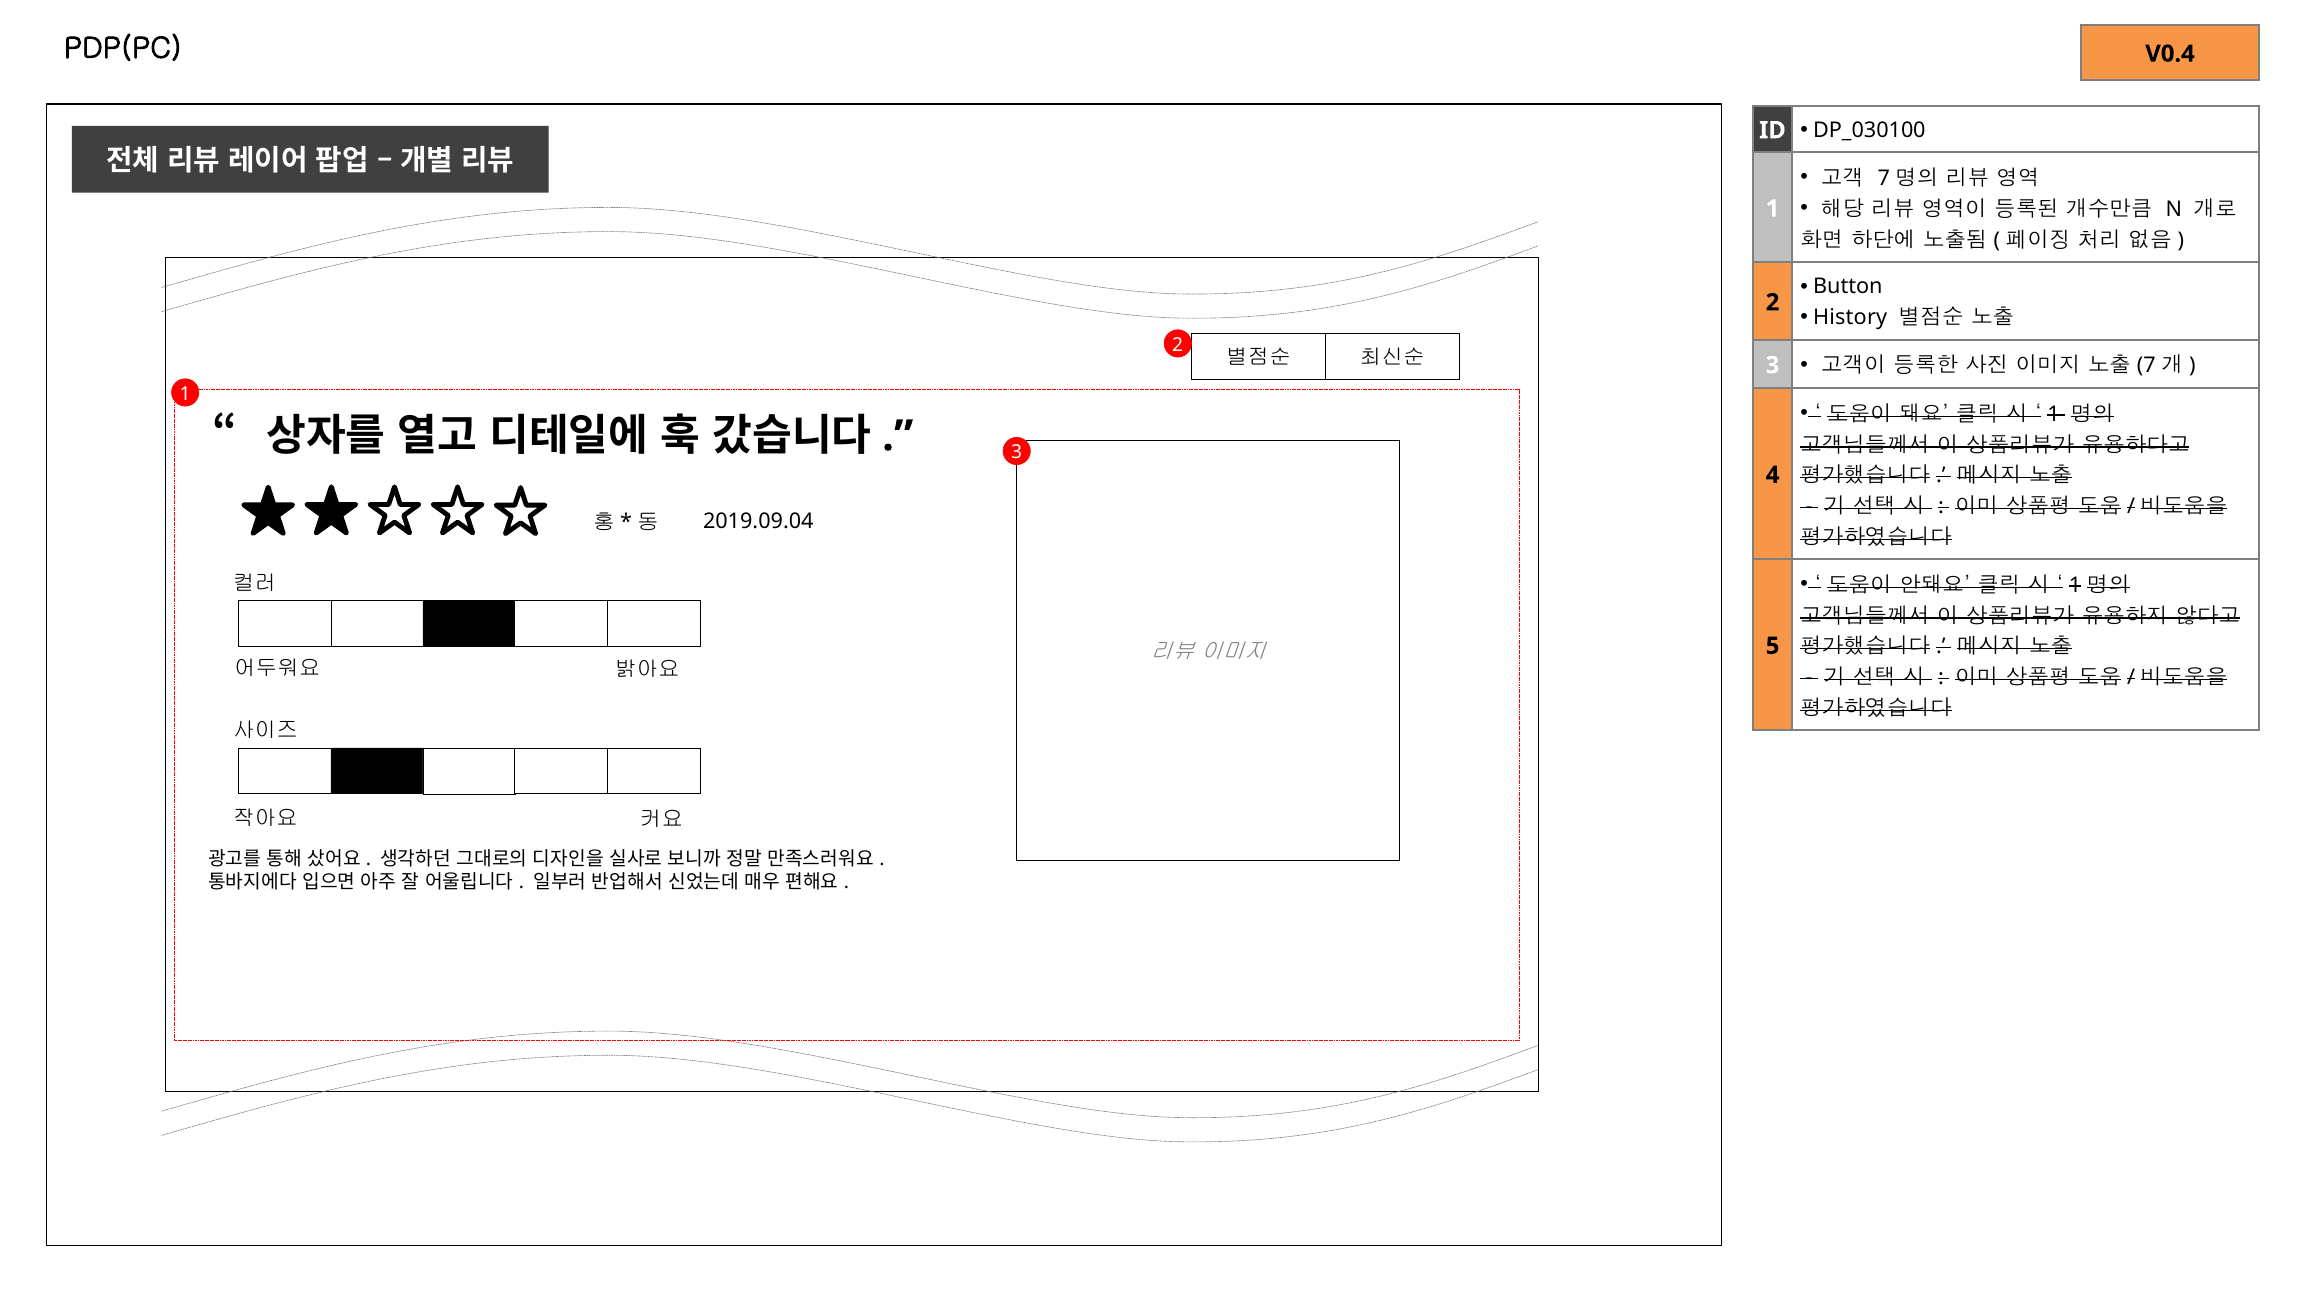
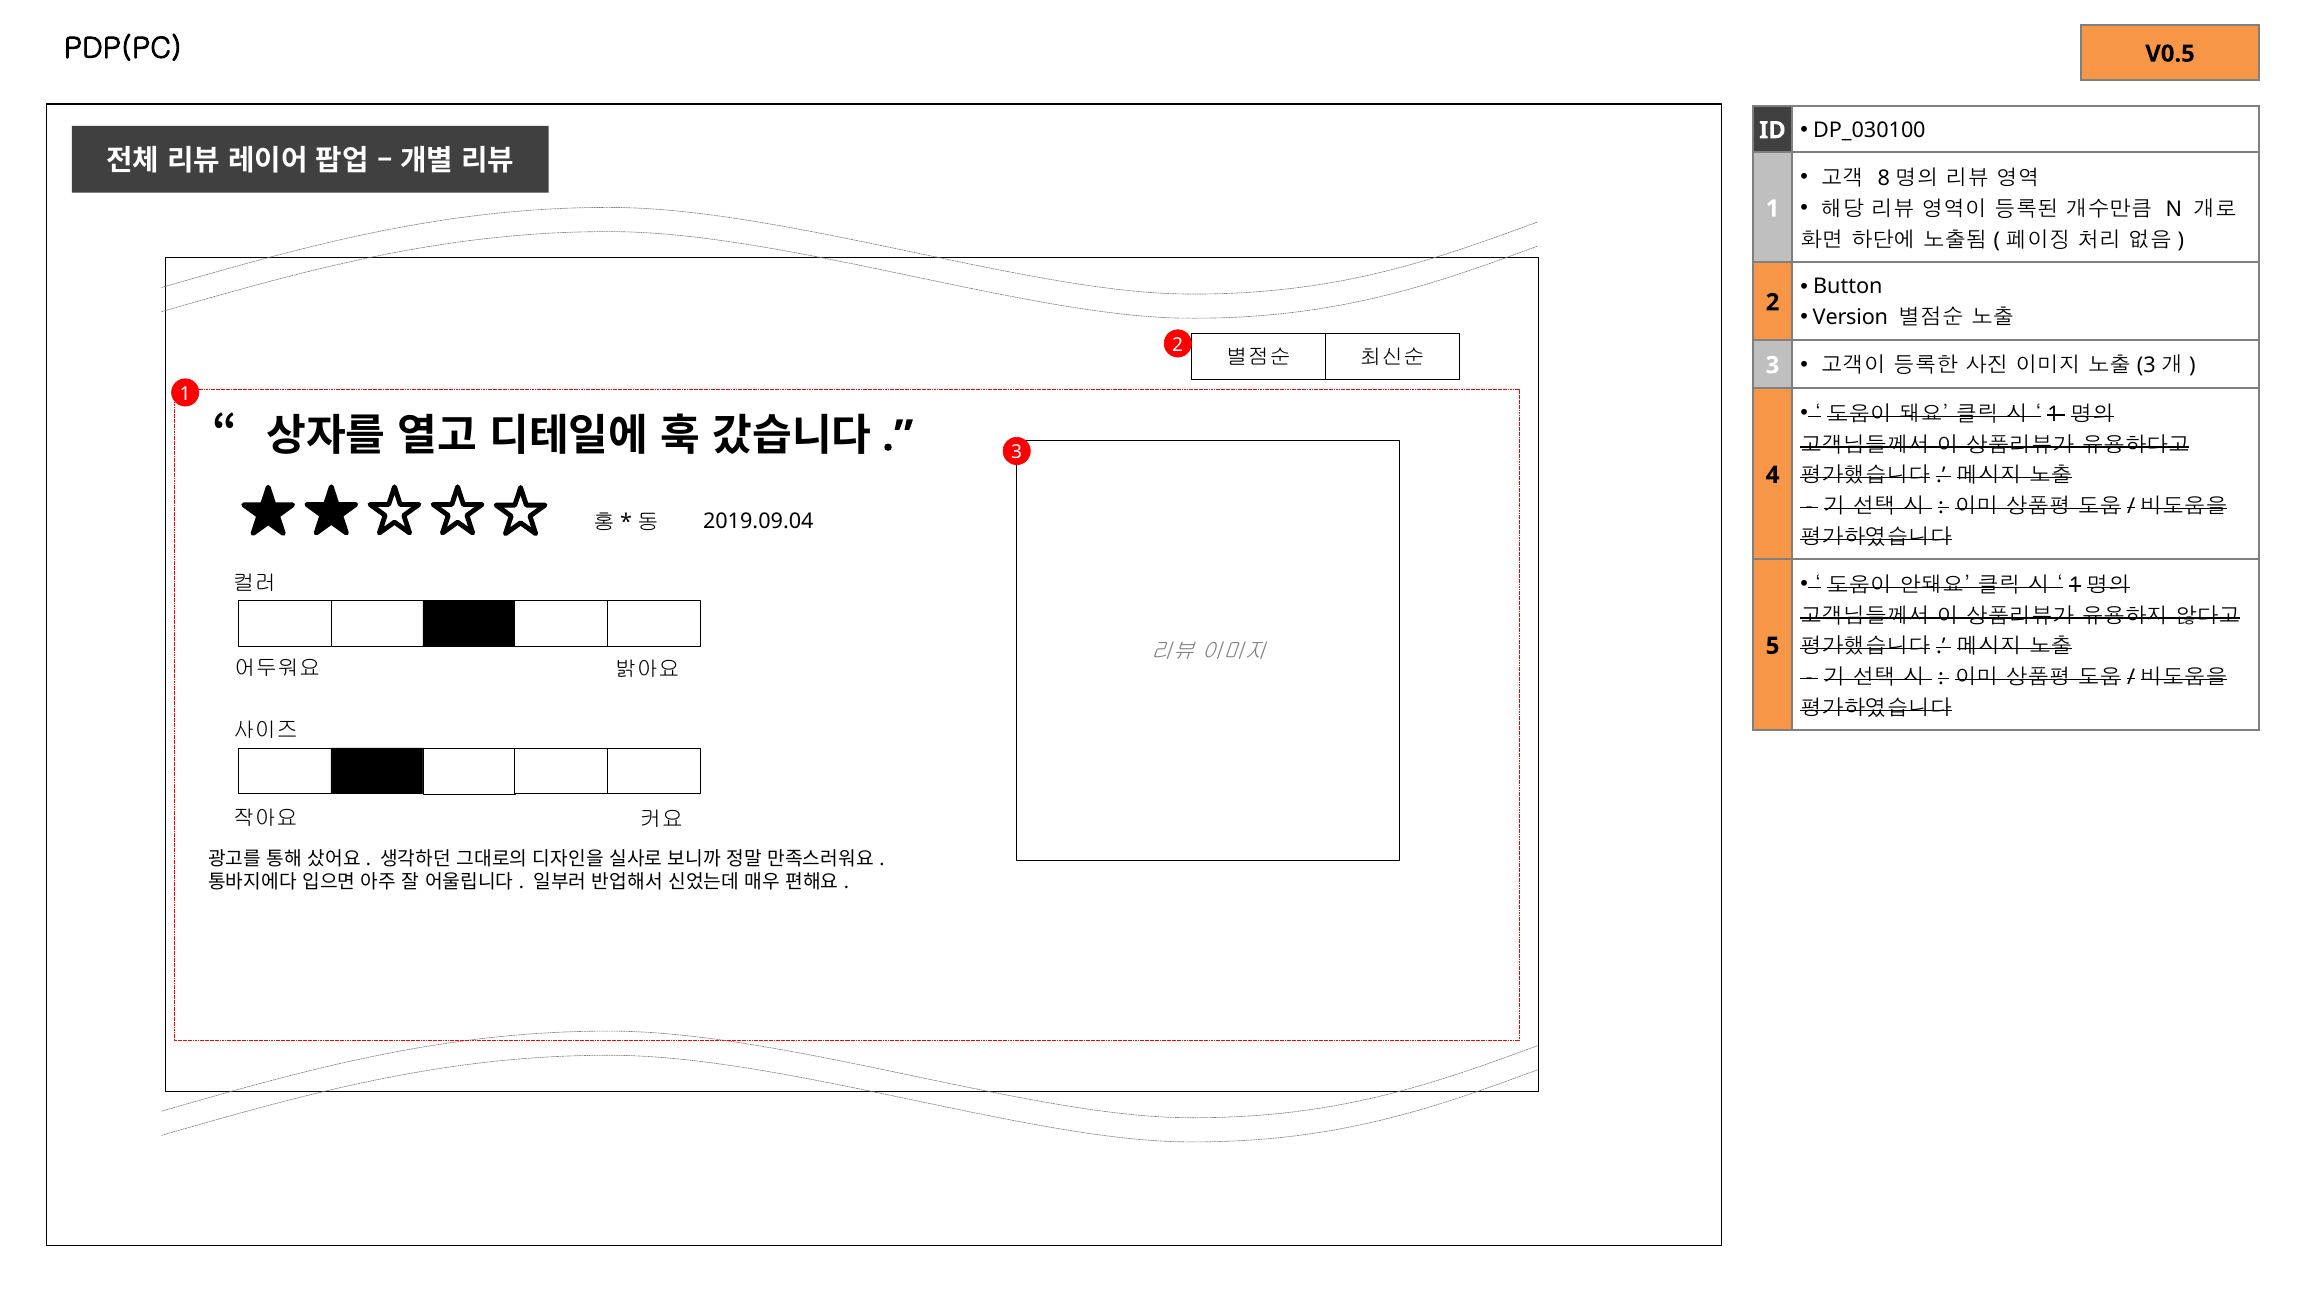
V0.4: V0.4 -> V0.5
7 at (1884, 178): 7 -> 8
History: History -> Version
7 at (2146, 366): 7 -> 3
